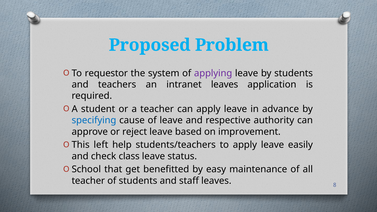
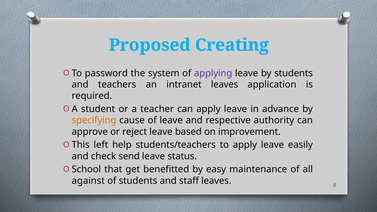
Problem: Problem -> Creating
requestor: requestor -> password
specifying colour: blue -> orange
class: class -> send
teacher at (88, 181): teacher -> against
